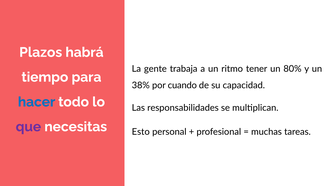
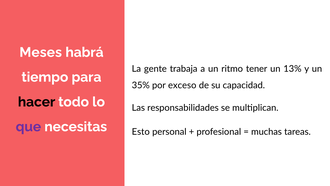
Plazos: Plazos -> Meses
80%: 80% -> 13%
38%: 38% -> 35%
cuando: cuando -> exceso
hacer colour: blue -> black
